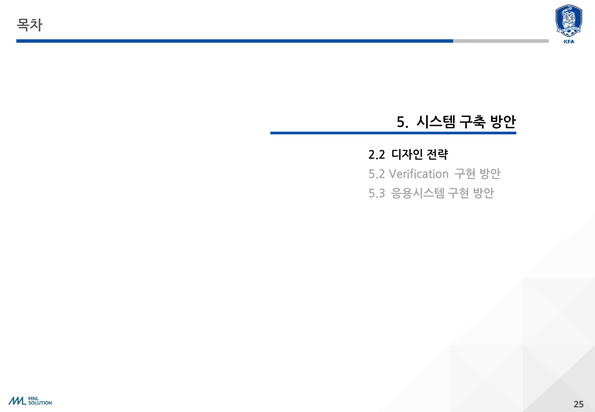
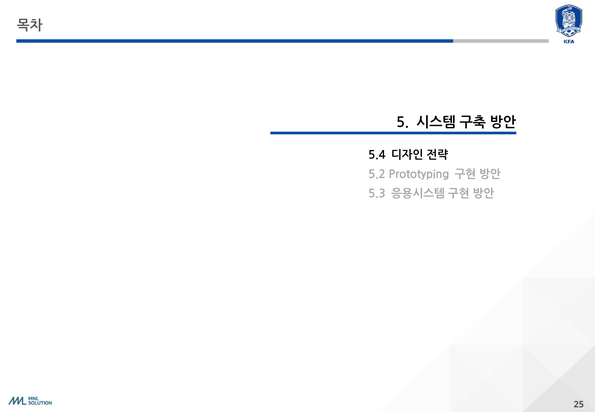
2.2: 2.2 -> 5.4
Verification: Verification -> Prototyping
